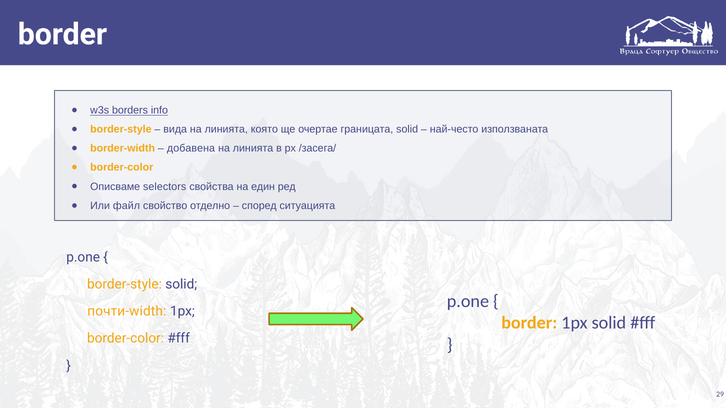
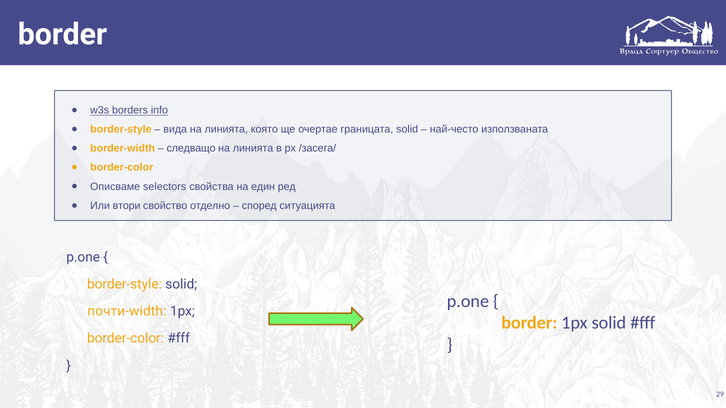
добавена: добавена -> следващо
файл: файл -> втори
